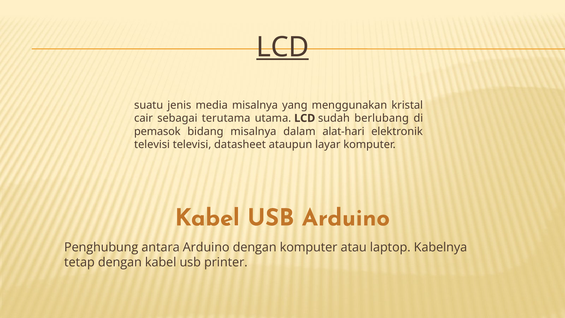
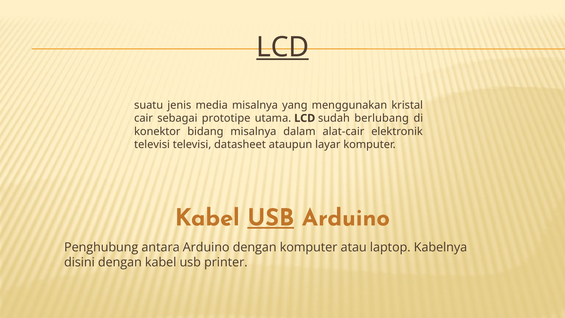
terutama: terutama -> prototipe
pemasok: pemasok -> konektor
alat-hari: alat-hari -> alat-cair
USB at (271, 218) underline: none -> present
tetap: tetap -> disini
